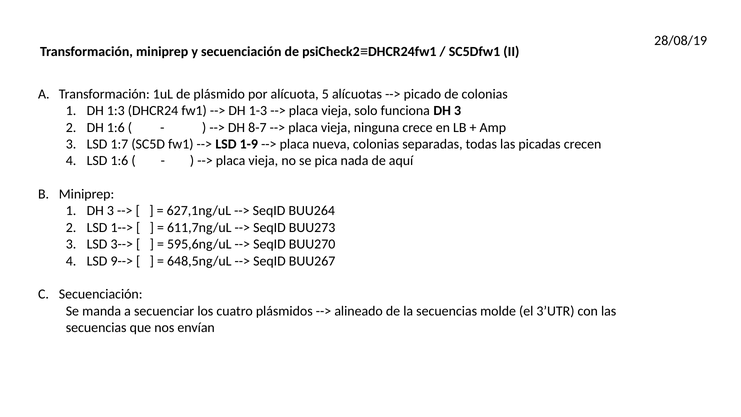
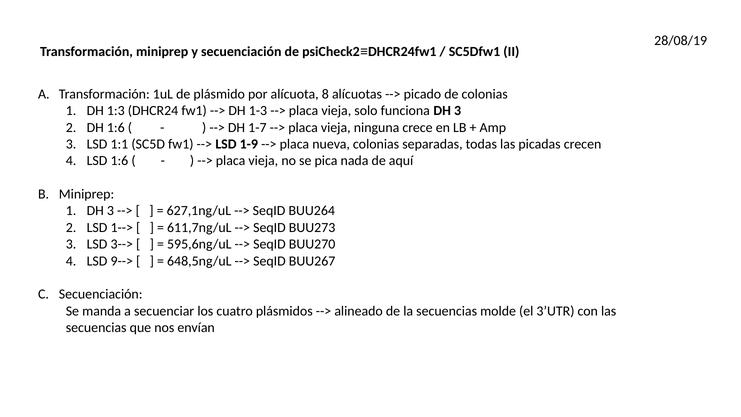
5: 5 -> 8
8-7: 8-7 -> 1-7
1:7: 1:7 -> 1:1
